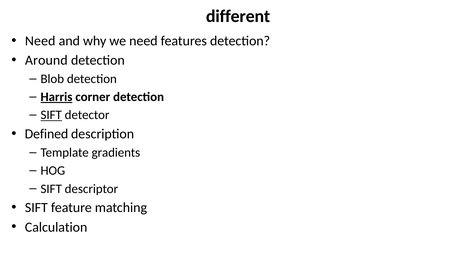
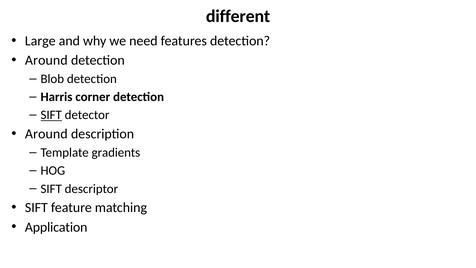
Need at (40, 41): Need -> Large
Harris underline: present -> none
Defined at (46, 134): Defined -> Around
Calculation: Calculation -> Application
